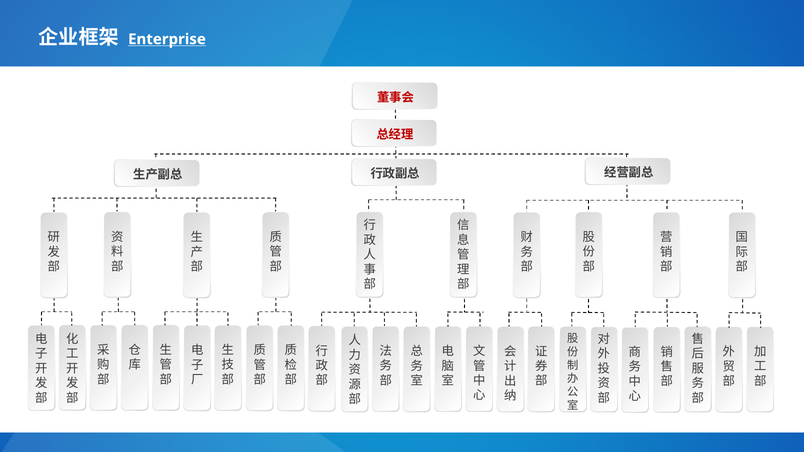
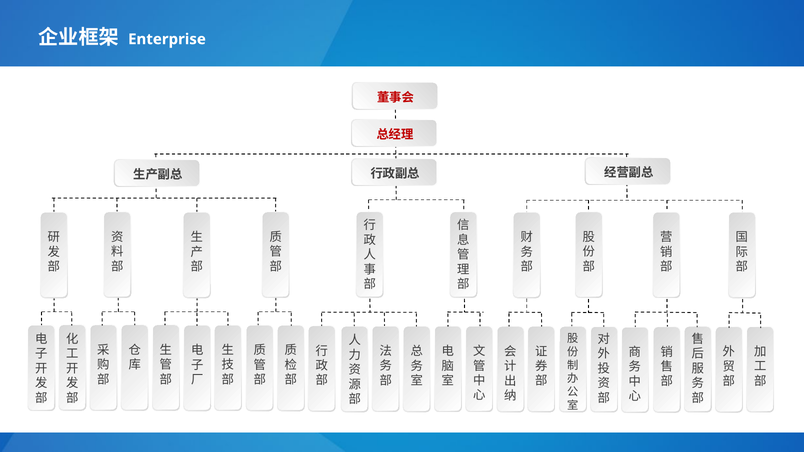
Enterprise underline: present -> none
